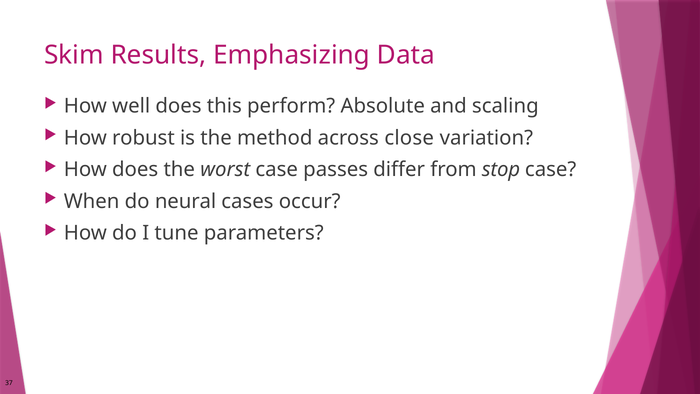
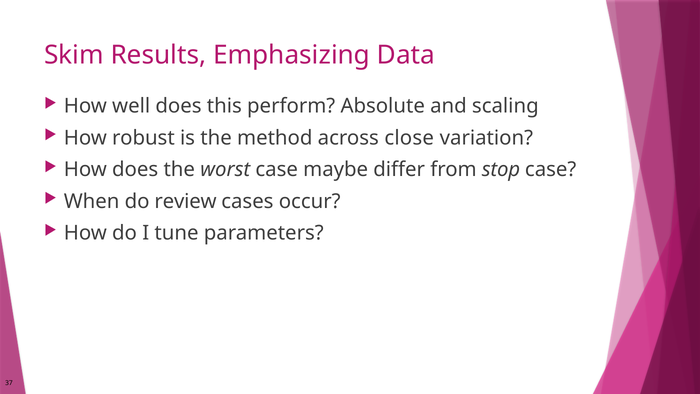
passes: passes -> maybe
neural: neural -> review
